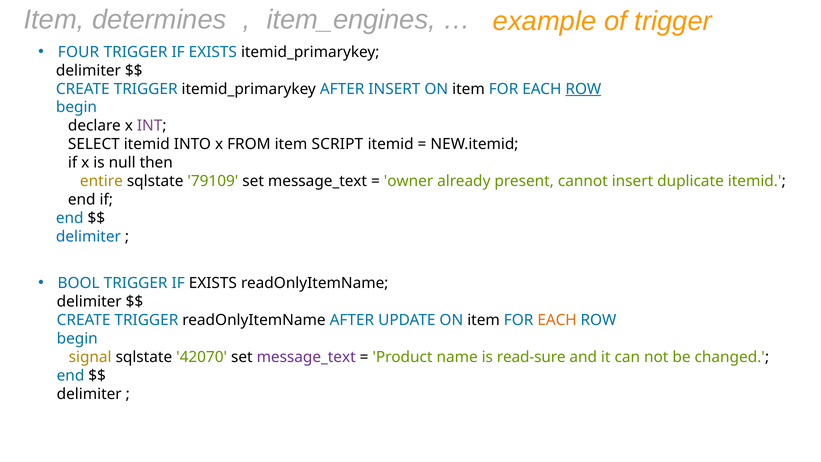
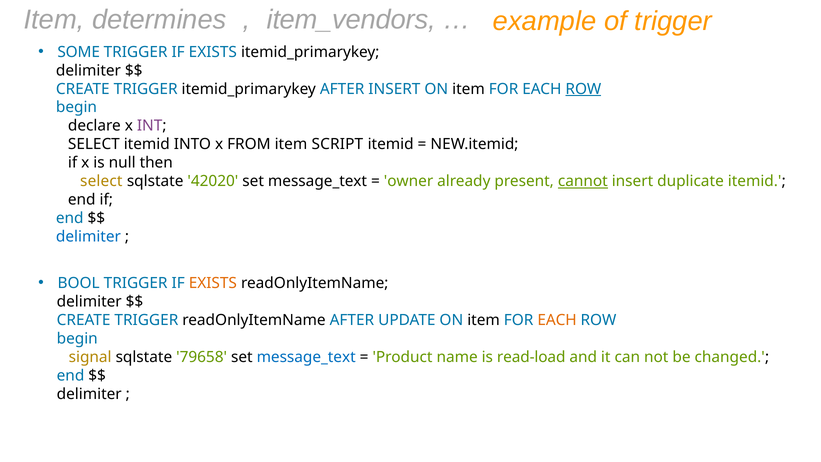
item_engines: item_engines -> item_vendors
FOUR: FOUR -> SOME
entire at (101, 181): entire -> select
79109: 79109 -> 42020
cannot underline: none -> present
EXISTS at (213, 283) colour: black -> orange
42070: 42070 -> 79658
message_text at (306, 357) colour: purple -> blue
read-sure: read-sure -> read-load
